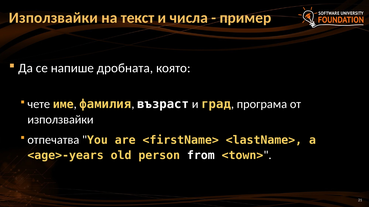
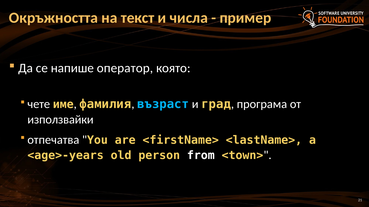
Използвайки at (53, 18): Използвайки -> Окръжността
дробната: дробната -> оператор
възраст colour: white -> light blue
